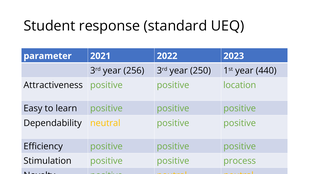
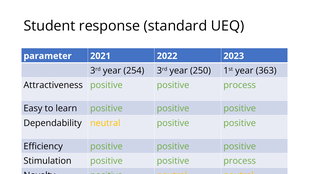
256: 256 -> 254
440: 440 -> 363
Attractiveness positive positive location: location -> process
